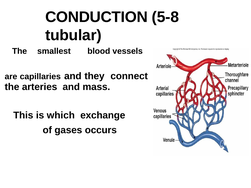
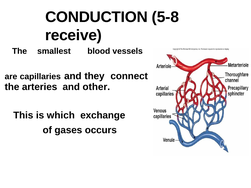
tubular: tubular -> receive
mass: mass -> other
